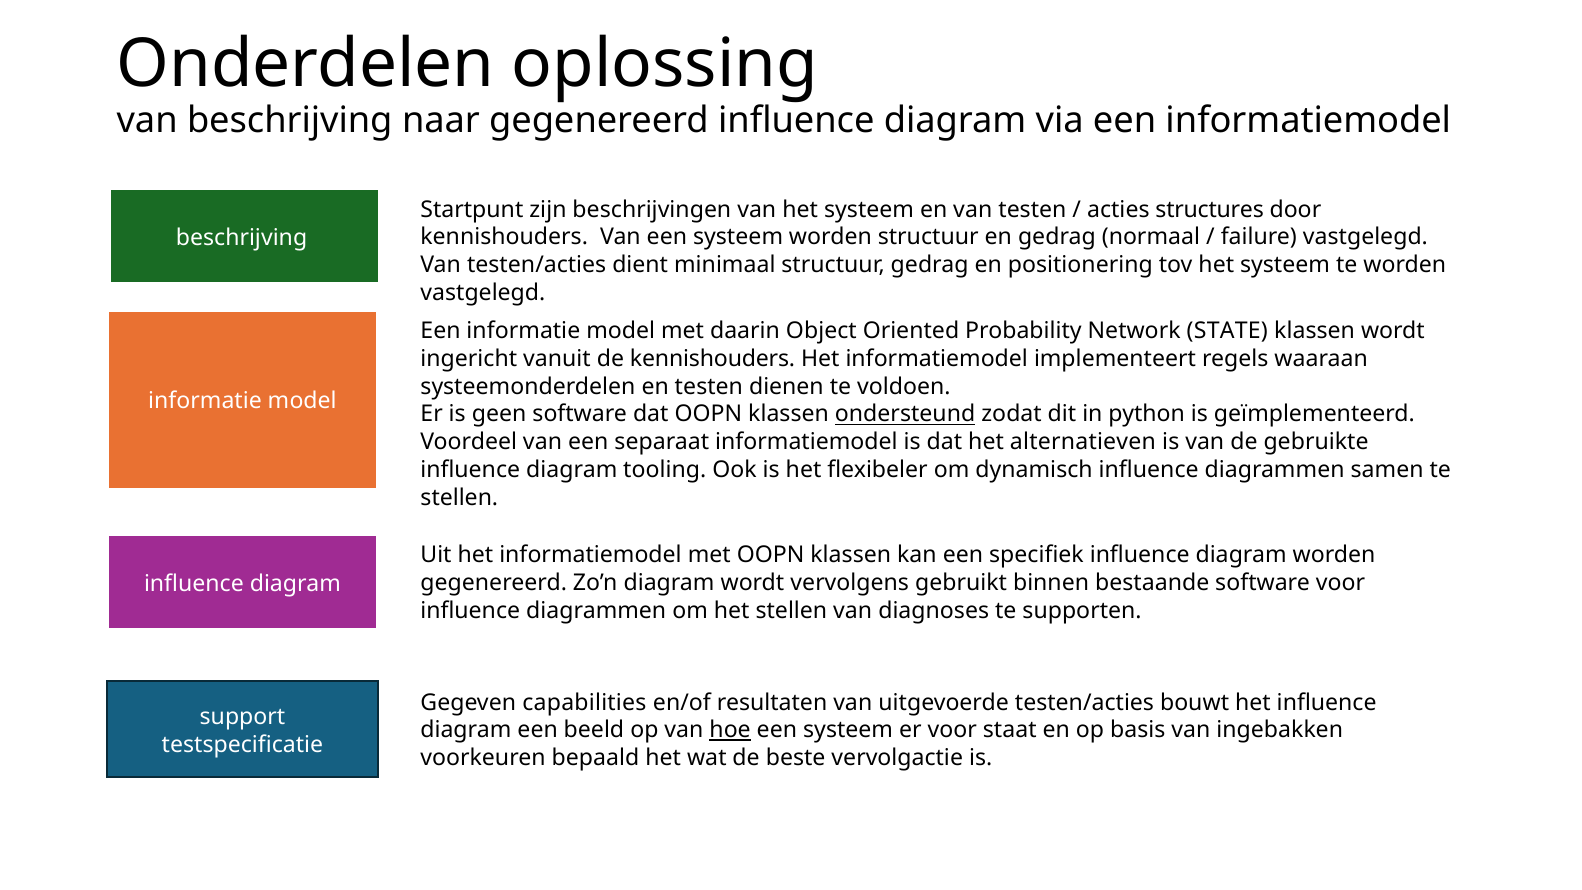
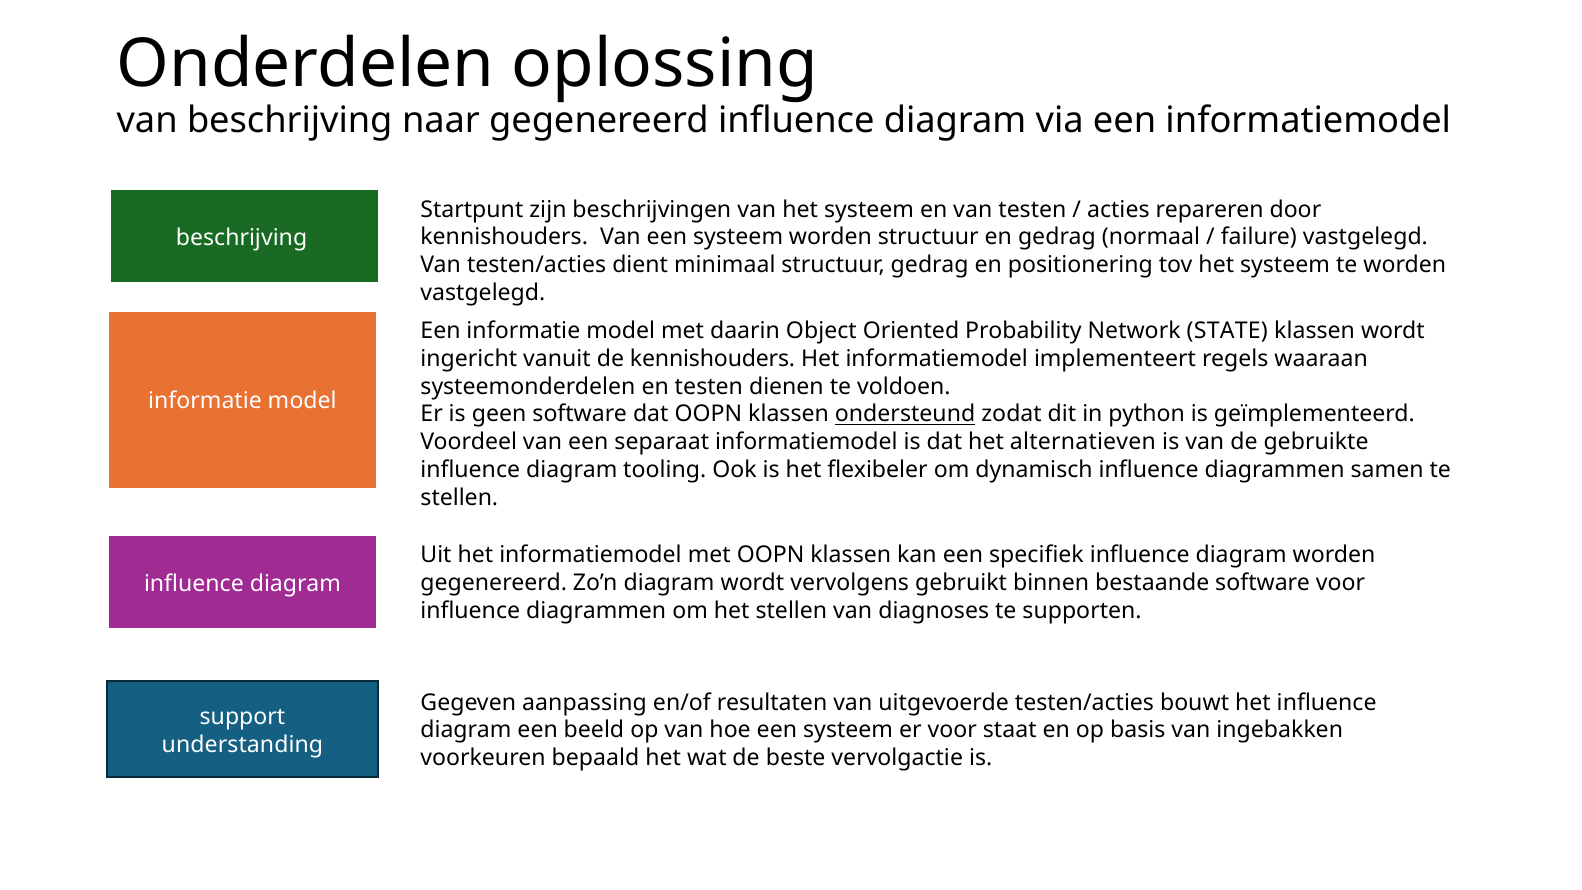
structures: structures -> repareren
capabilities: capabilities -> aanpassing
hoe underline: present -> none
testspecificatie: testspecificatie -> understanding
